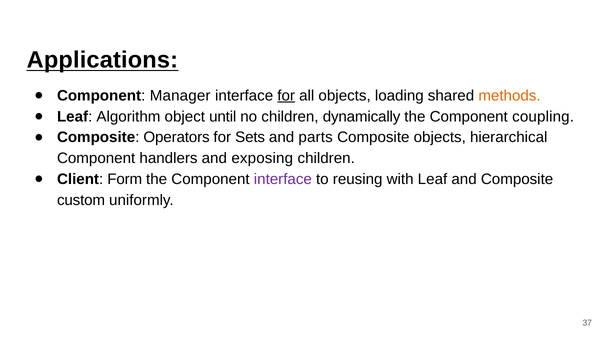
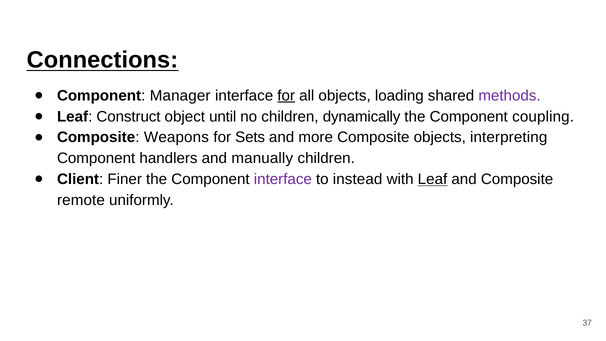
Applications: Applications -> Connections
methods colour: orange -> purple
Algorithm: Algorithm -> Construct
Operators: Operators -> Weapons
parts: parts -> more
hierarchical: hierarchical -> interpreting
exposing: exposing -> manually
Form: Form -> Finer
reusing: reusing -> instead
Leaf at (433, 179) underline: none -> present
custom: custom -> remote
